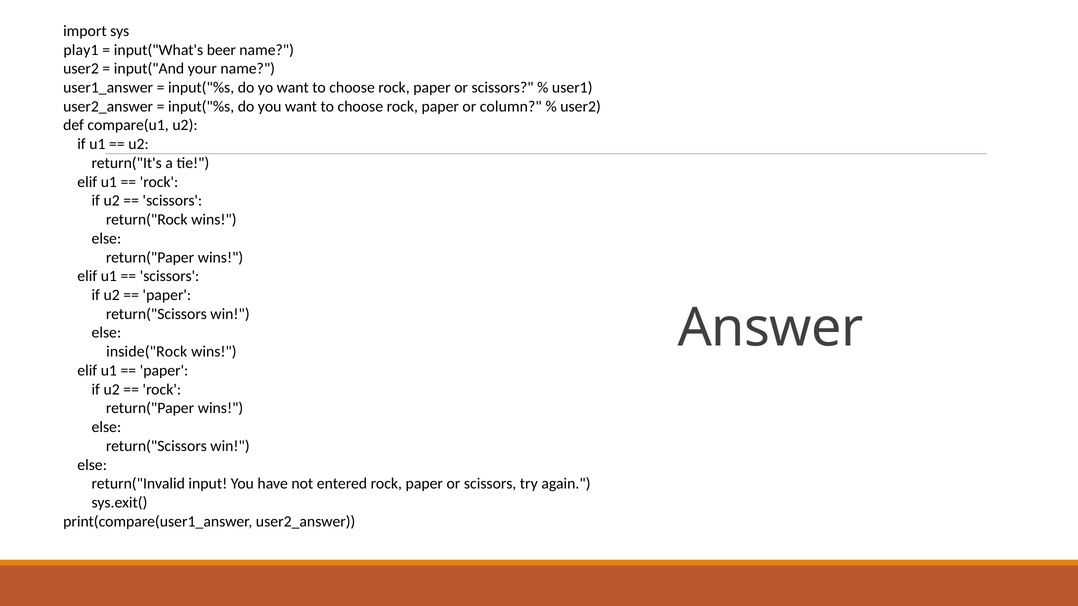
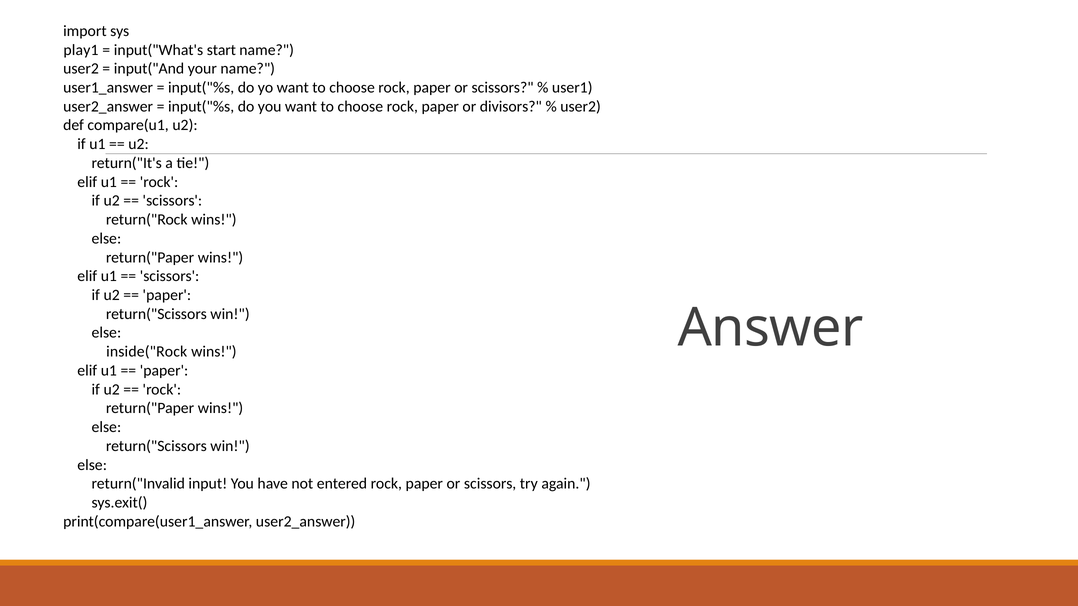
beer: beer -> start
column: column -> divisors
